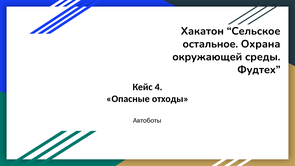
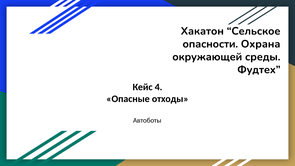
остальное: остальное -> опасности
